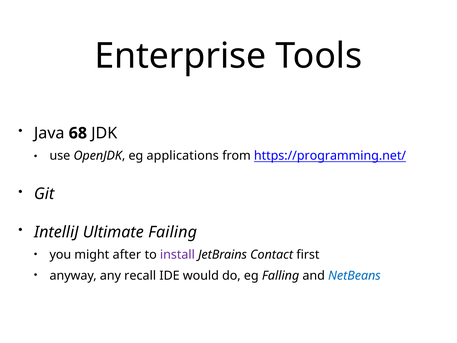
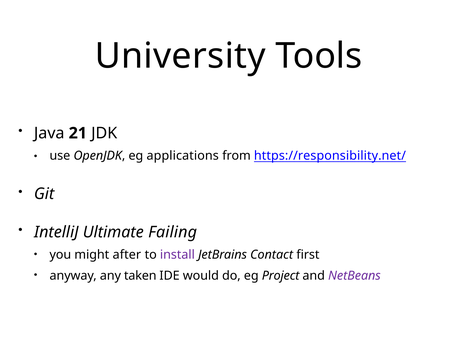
Enterprise: Enterprise -> University
68: 68 -> 21
https://programming.net/: https://programming.net/ -> https://responsibility.net/
recall: recall -> taken
Falling: Falling -> Project
NetBeans colour: blue -> purple
